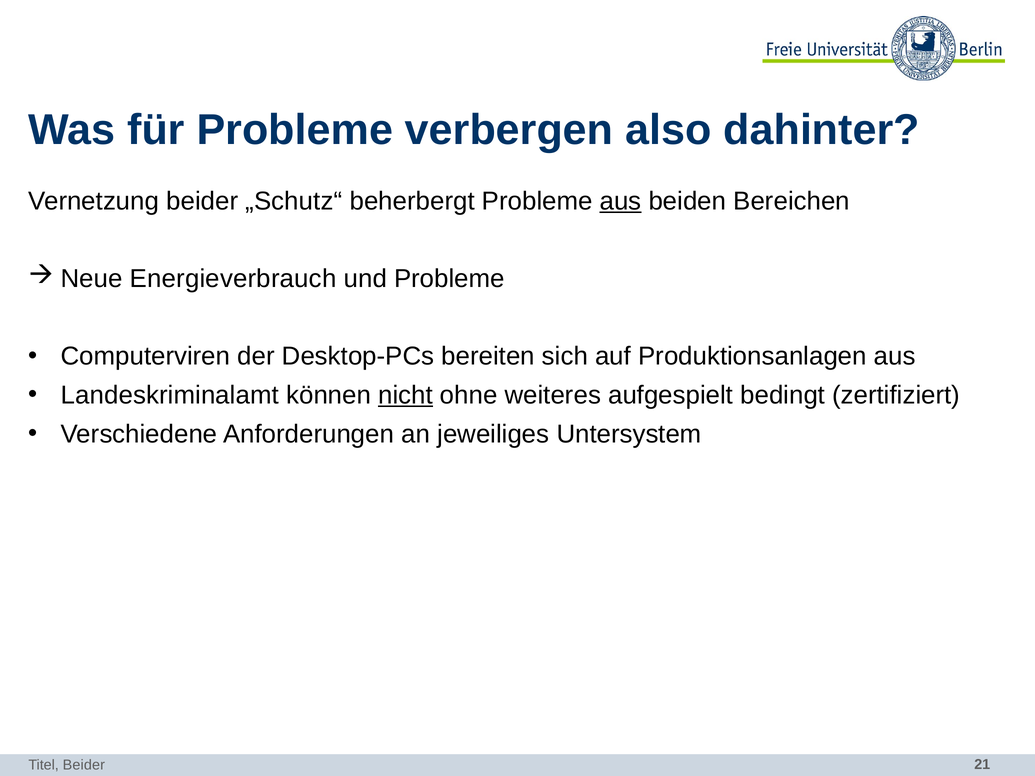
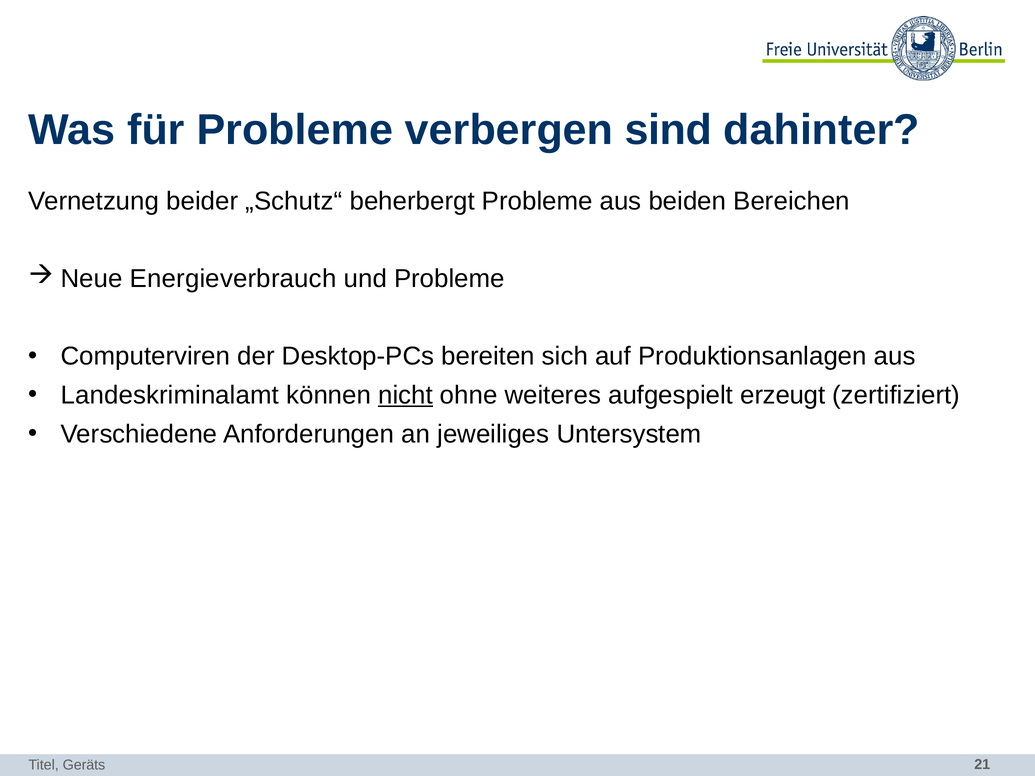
also: also -> sind
aus at (621, 201) underline: present -> none
bedingt: bedingt -> erzeugt
Titel Beider: Beider -> Geräts
